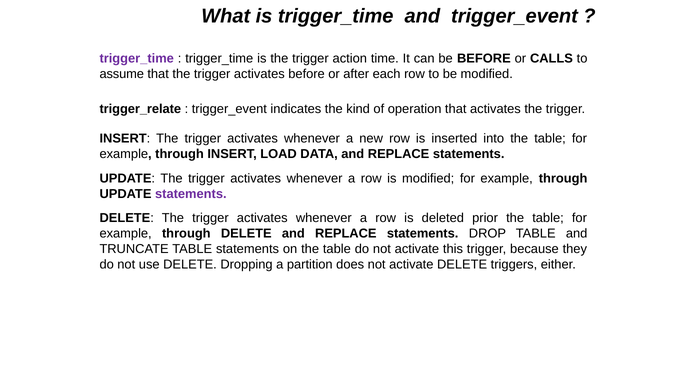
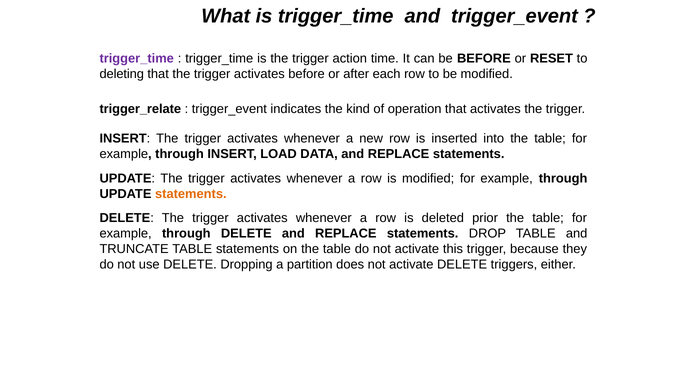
CALLS: CALLS -> RESET
assume: assume -> deleting
statements at (191, 194) colour: purple -> orange
